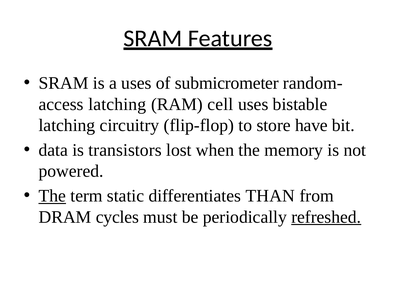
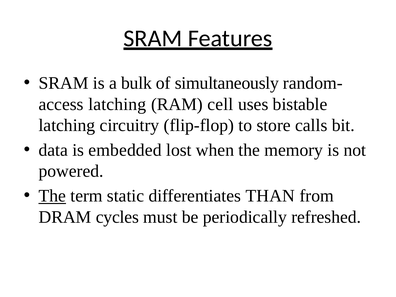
a uses: uses -> bulk
submicrometer: submicrometer -> simultaneously
have: have -> calls
transistors: transistors -> embedded
refreshed underline: present -> none
